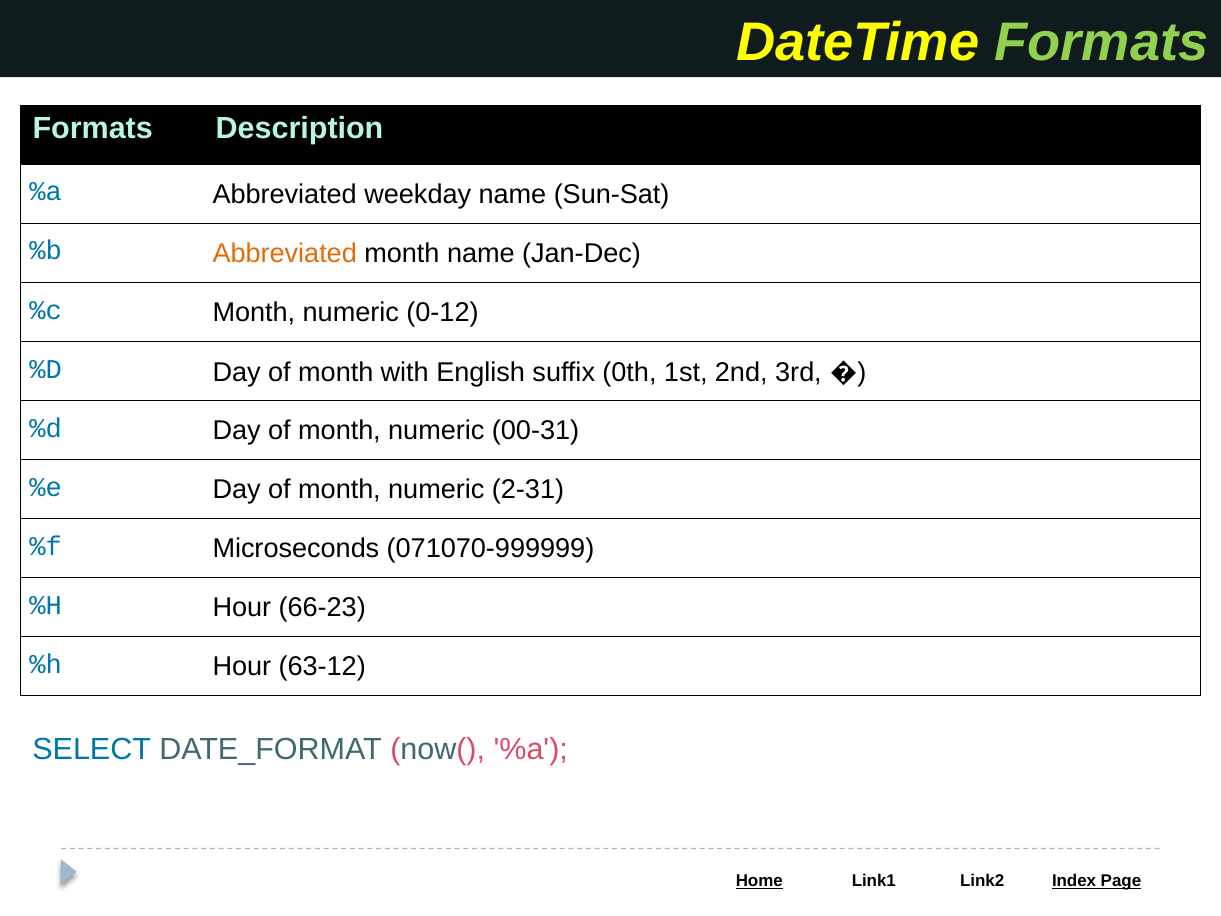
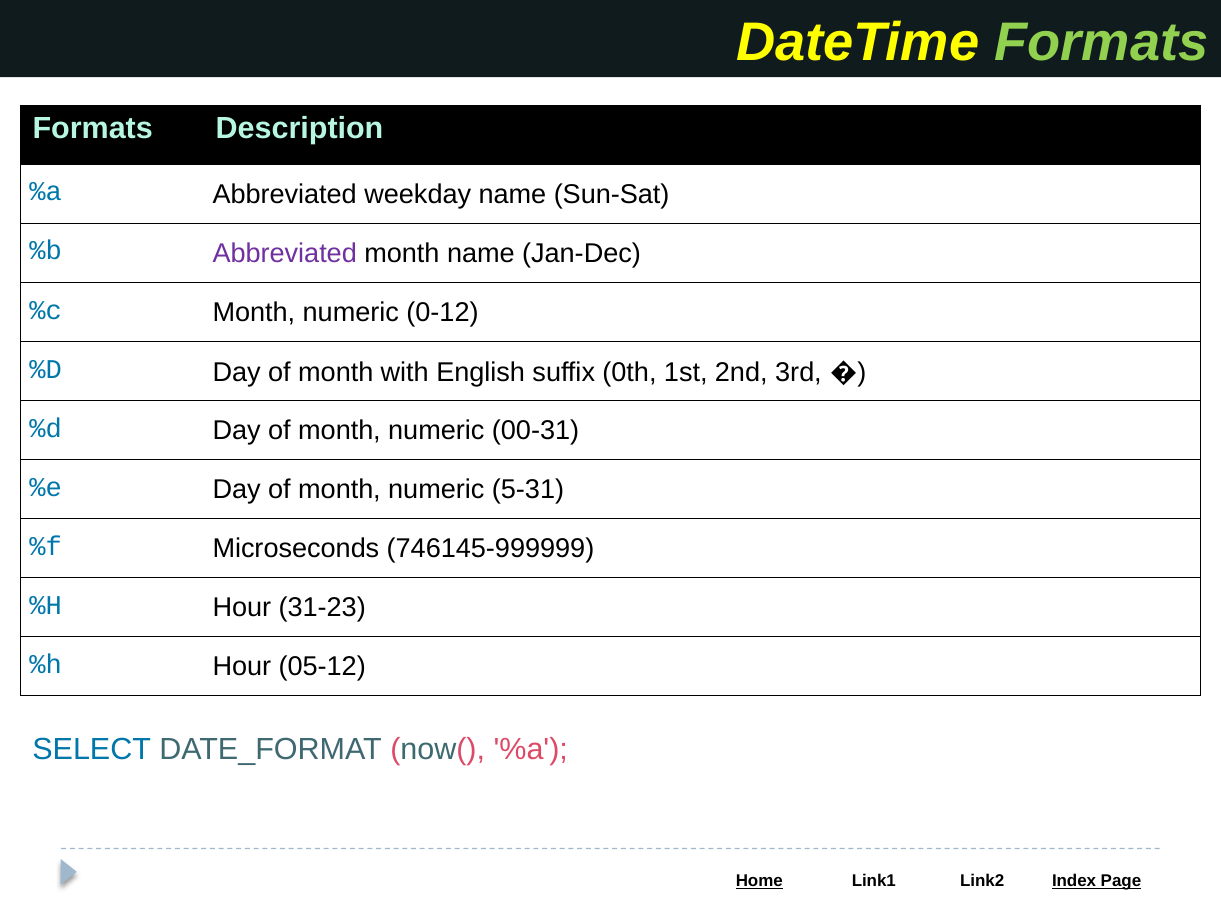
Abbreviated at (285, 253) colour: orange -> purple
2-31: 2-31 -> 5-31
071070-999999: 071070-999999 -> 746145-999999
66-23: 66-23 -> 31-23
63-12: 63-12 -> 05-12
